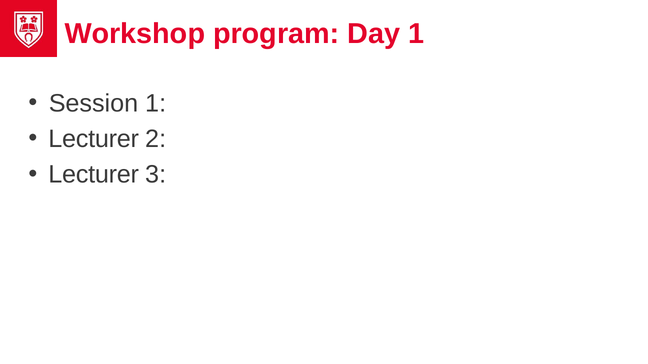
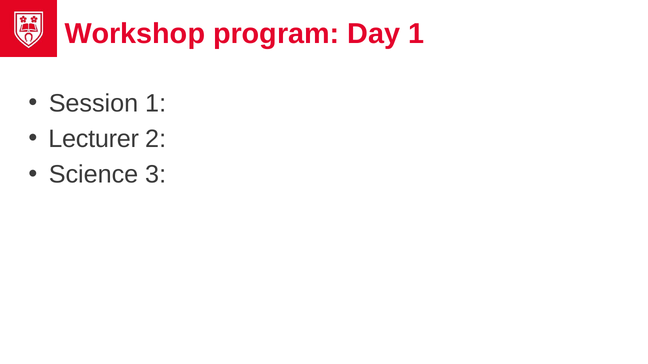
Lecturer at (94, 175): Lecturer -> Science
